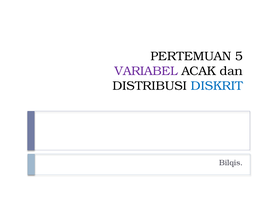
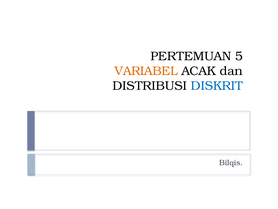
VARIABEL colour: purple -> orange
